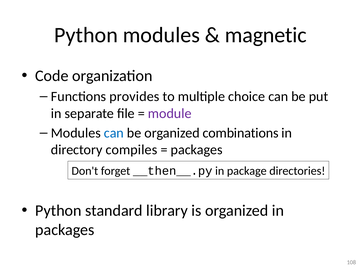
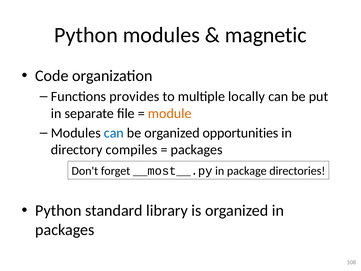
choice: choice -> locally
module colour: purple -> orange
combinations: combinations -> opportunities
__then__.py: __then__.py -> __most__.py
